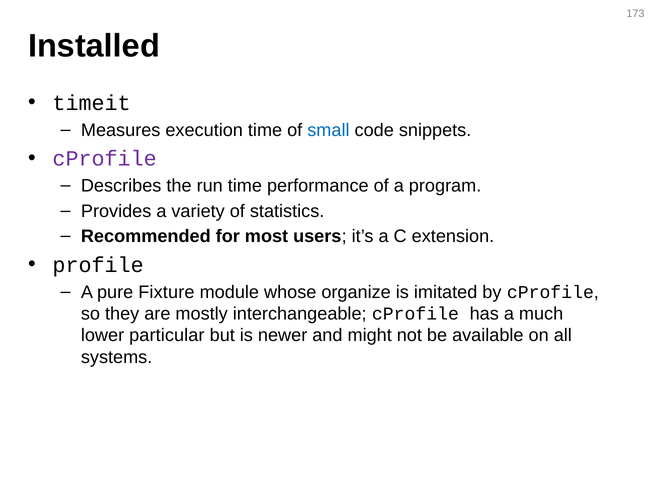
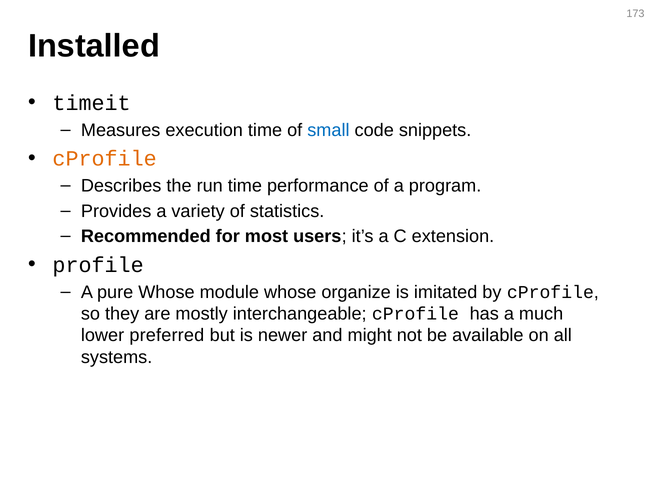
cProfile at (105, 159) colour: purple -> orange
pure Fixture: Fixture -> Whose
particular: particular -> preferred
